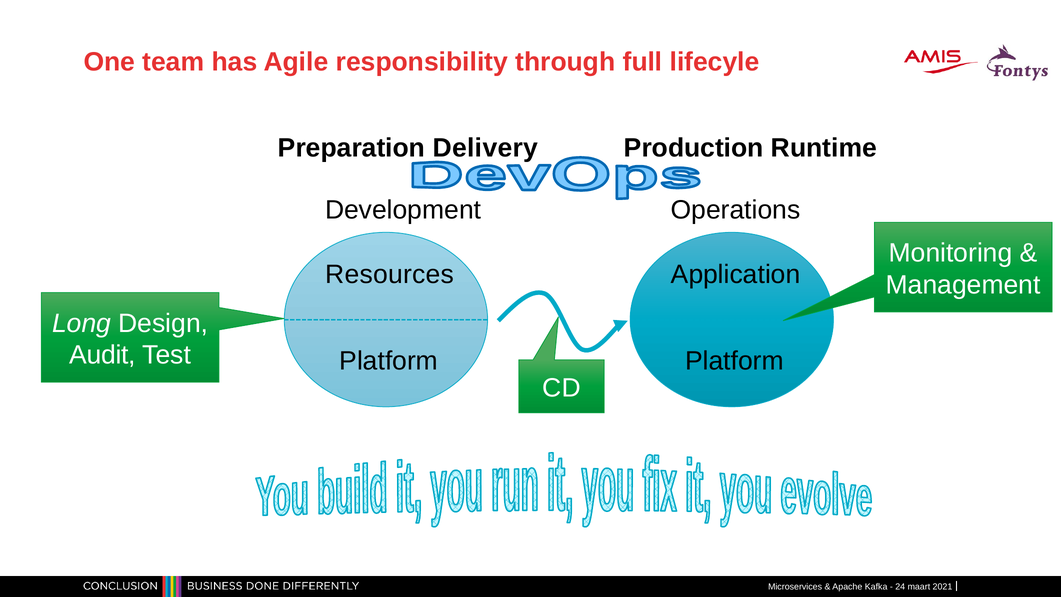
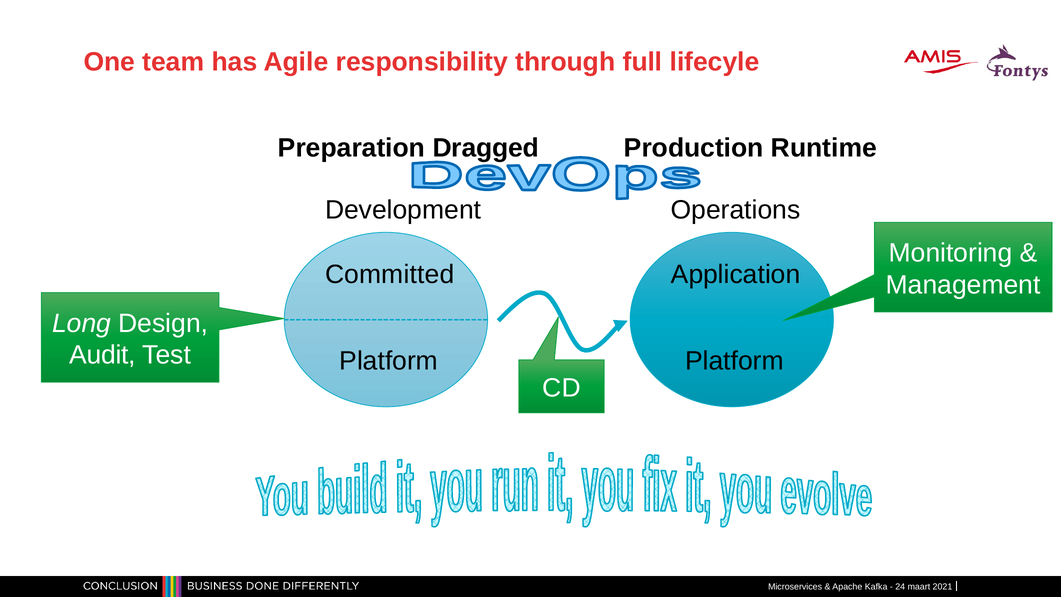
Delivery: Delivery -> Dragged
Resources: Resources -> Committed
